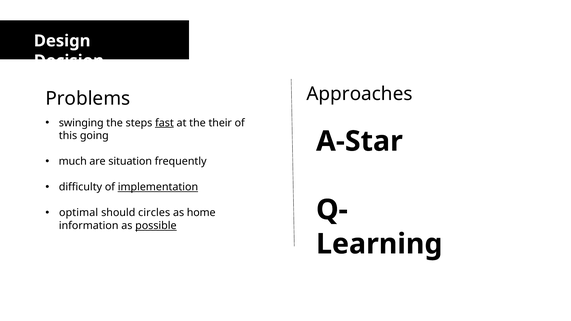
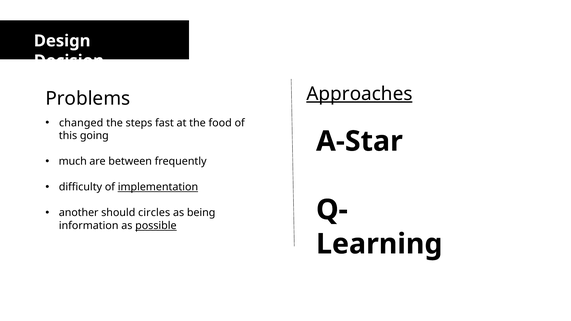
Approaches underline: none -> present
swinging: swinging -> changed
fast underline: present -> none
their: their -> food
situation: situation -> between
optimal: optimal -> another
home: home -> being
